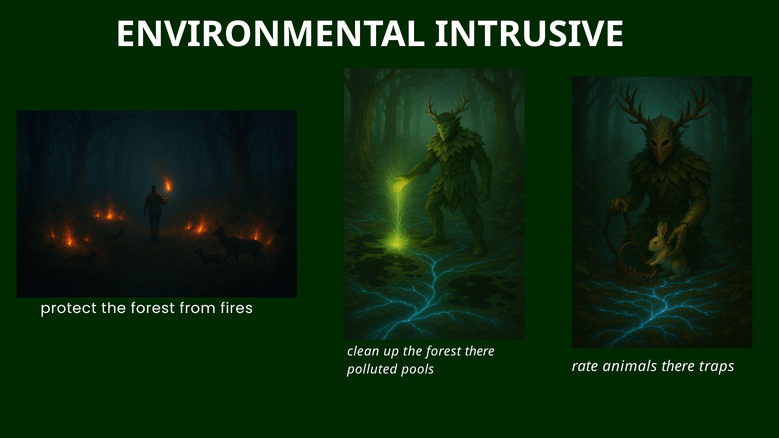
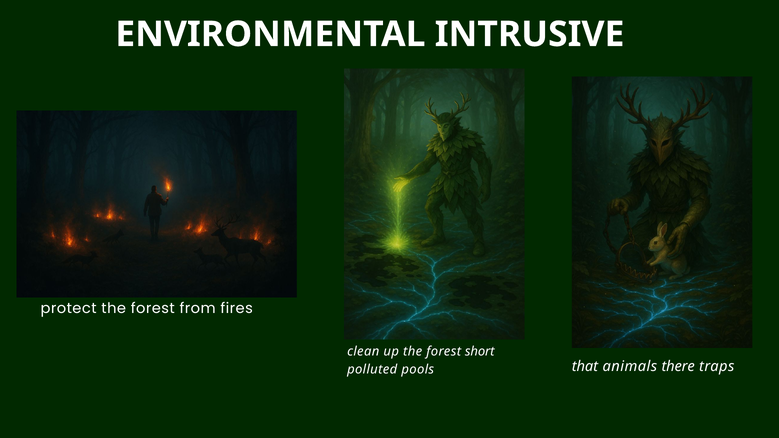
forest there: there -> short
rate: rate -> that
